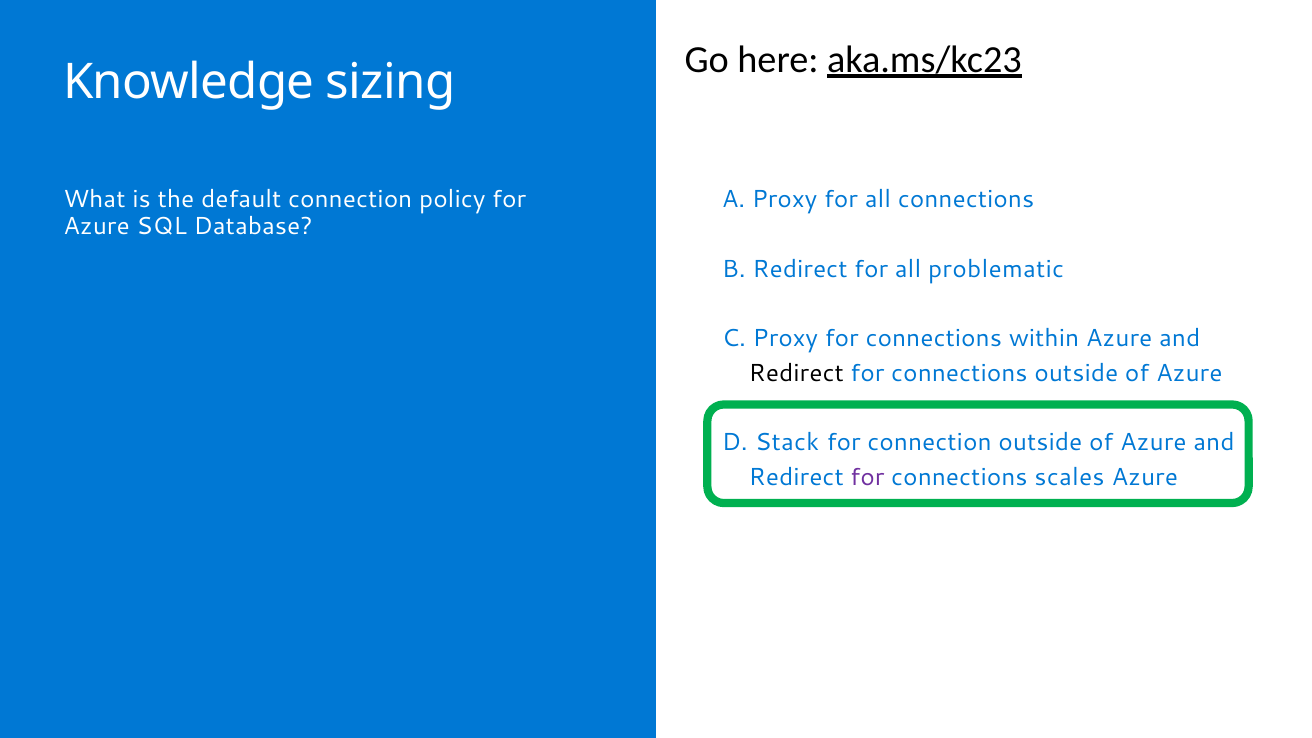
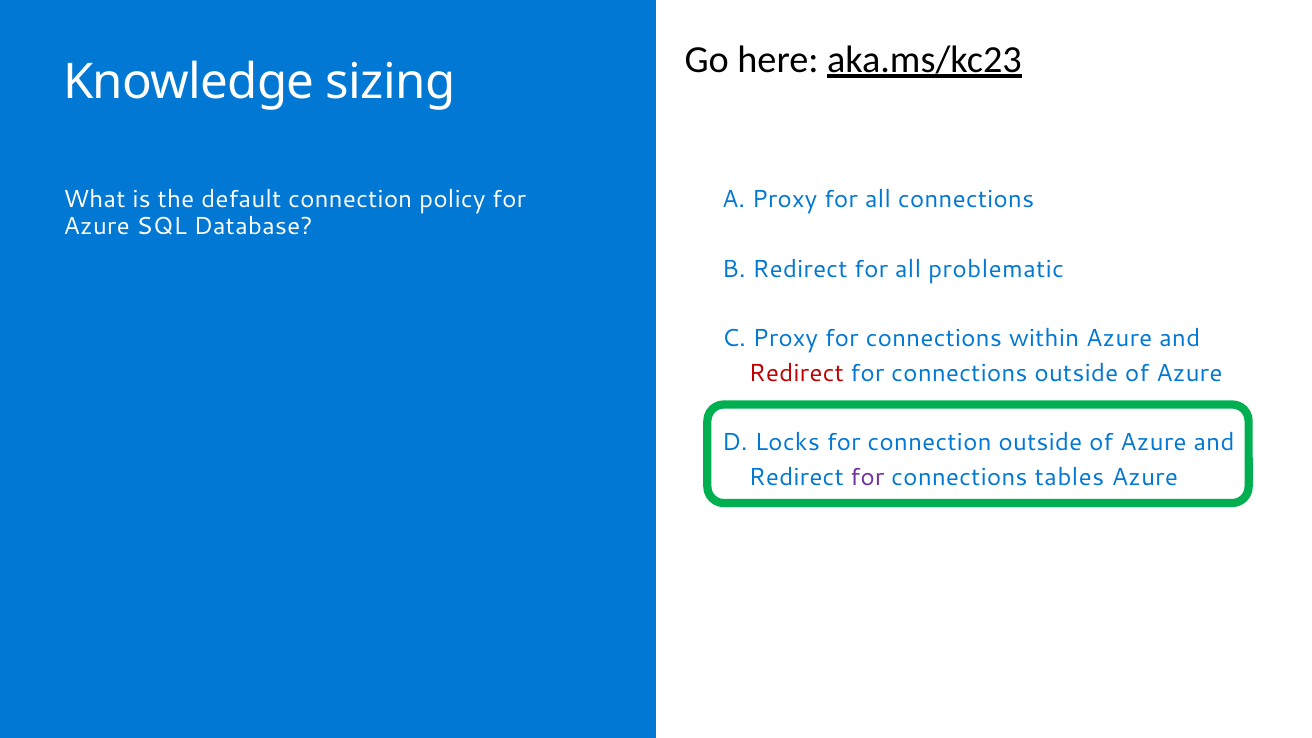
Redirect at (796, 373) colour: black -> red
Stack: Stack -> Locks
scales: scales -> tables
